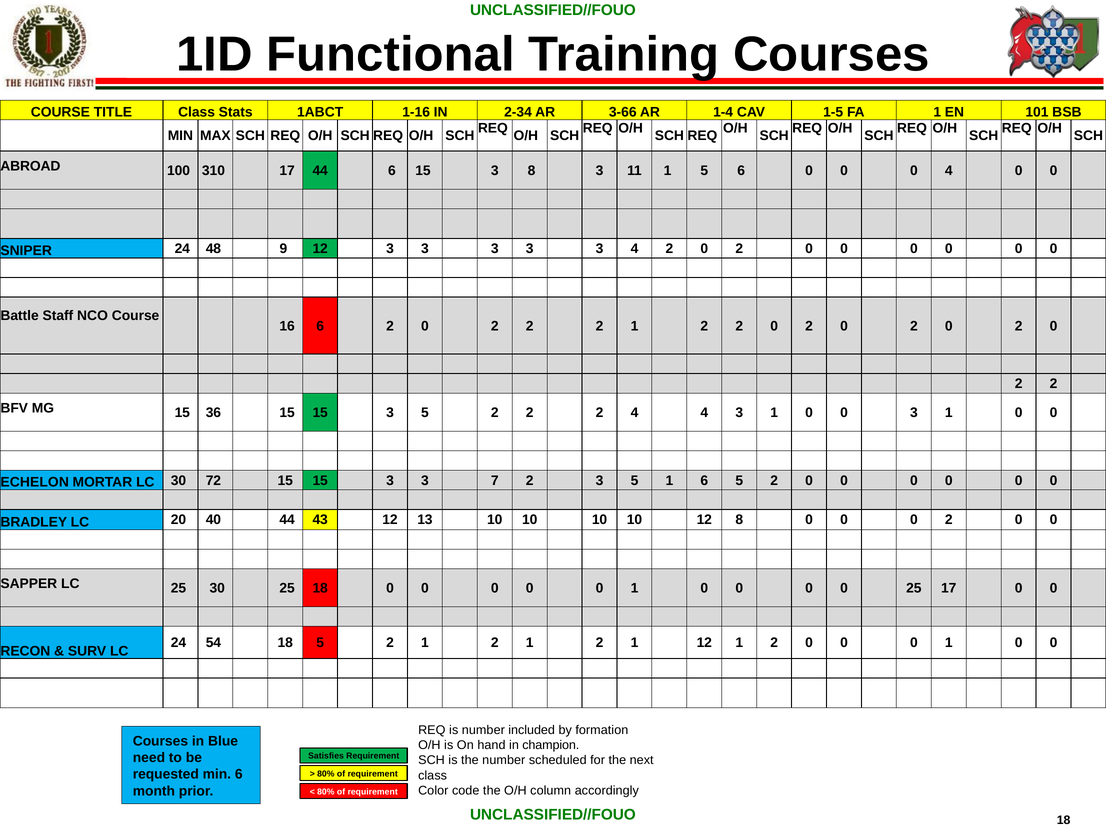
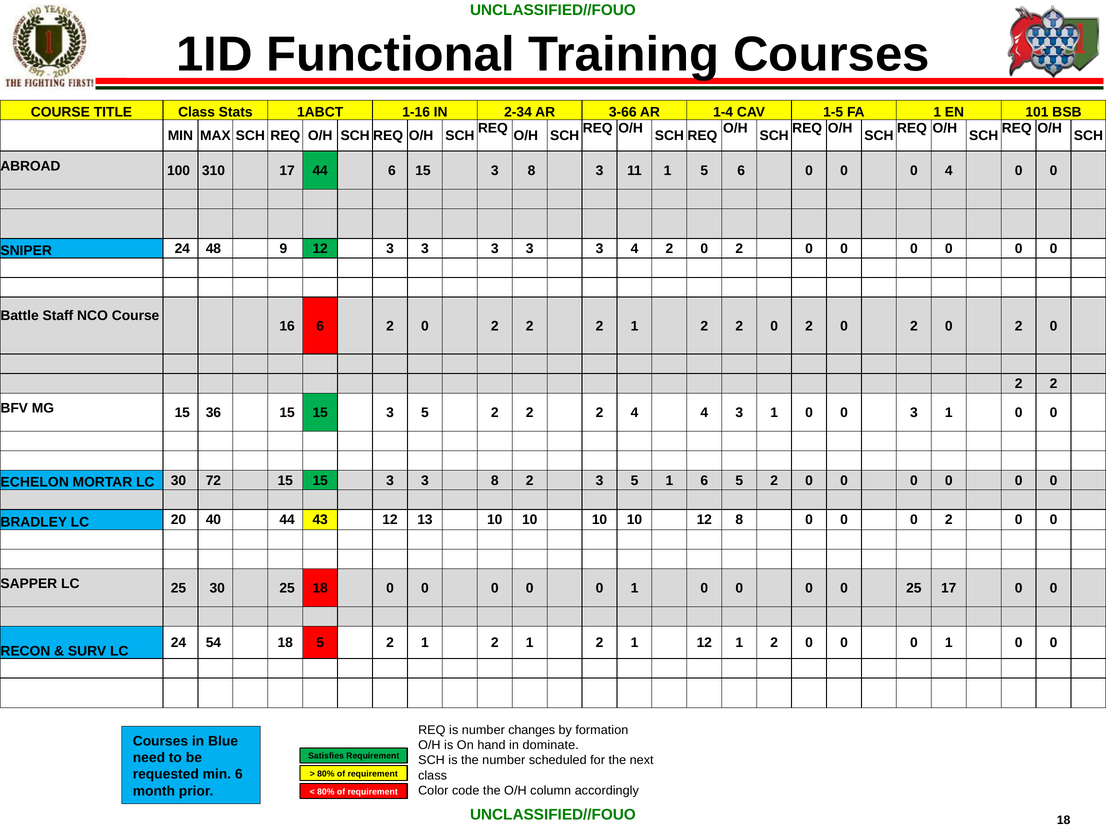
3 3 7: 7 -> 8
included: included -> changes
champion: champion -> dominate
